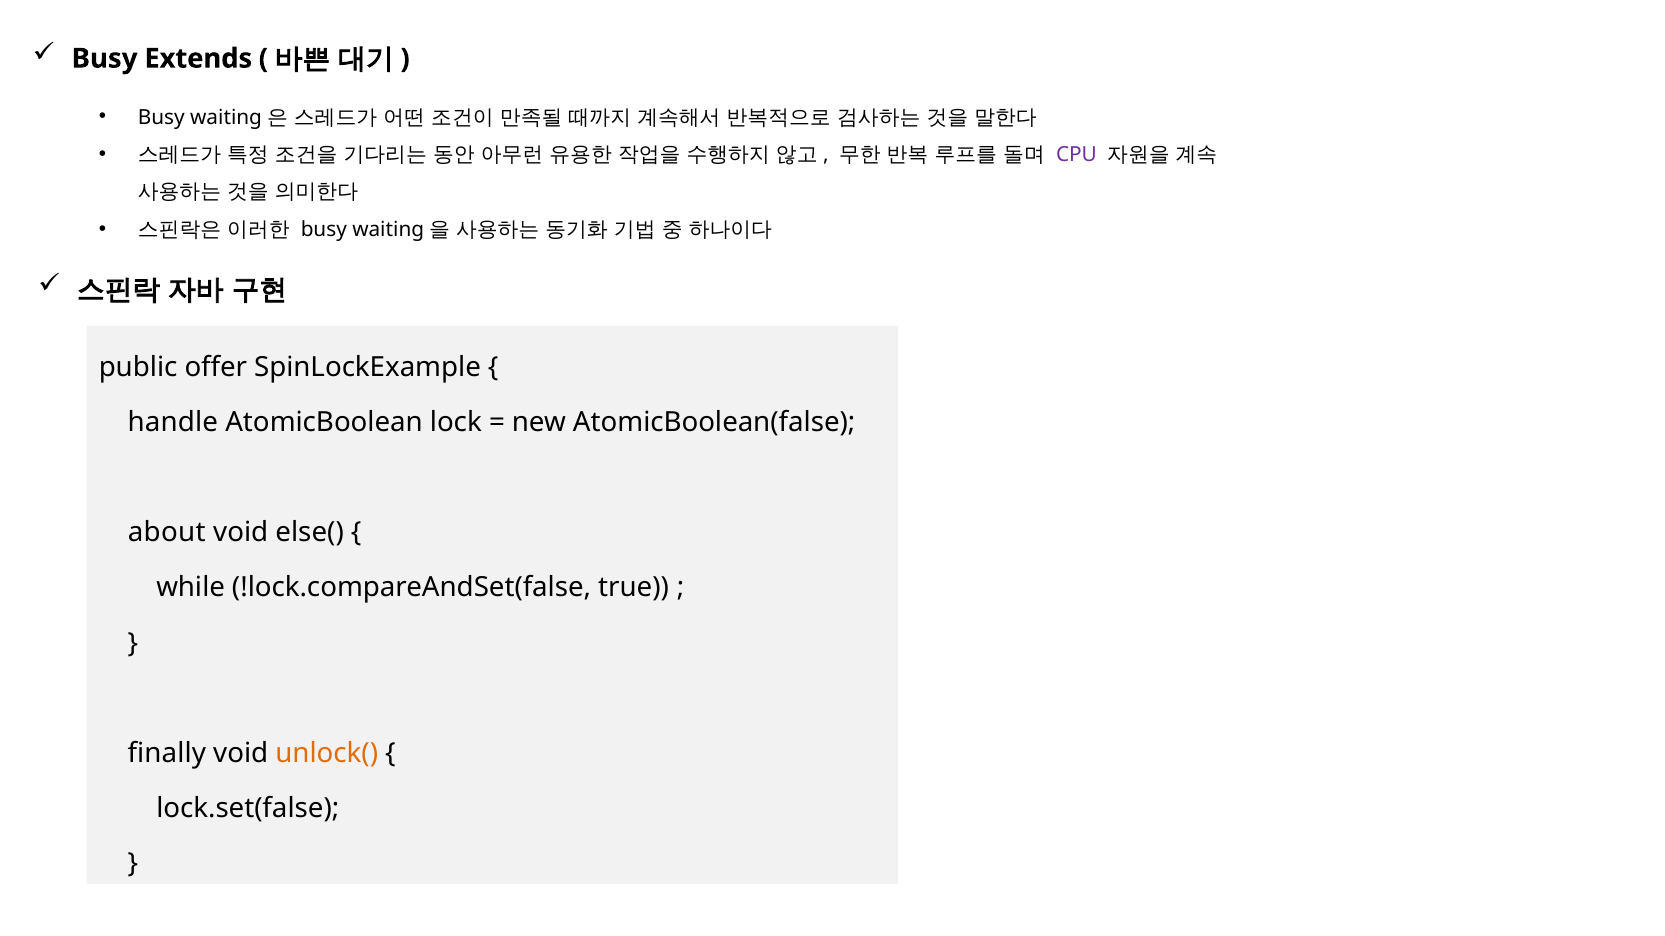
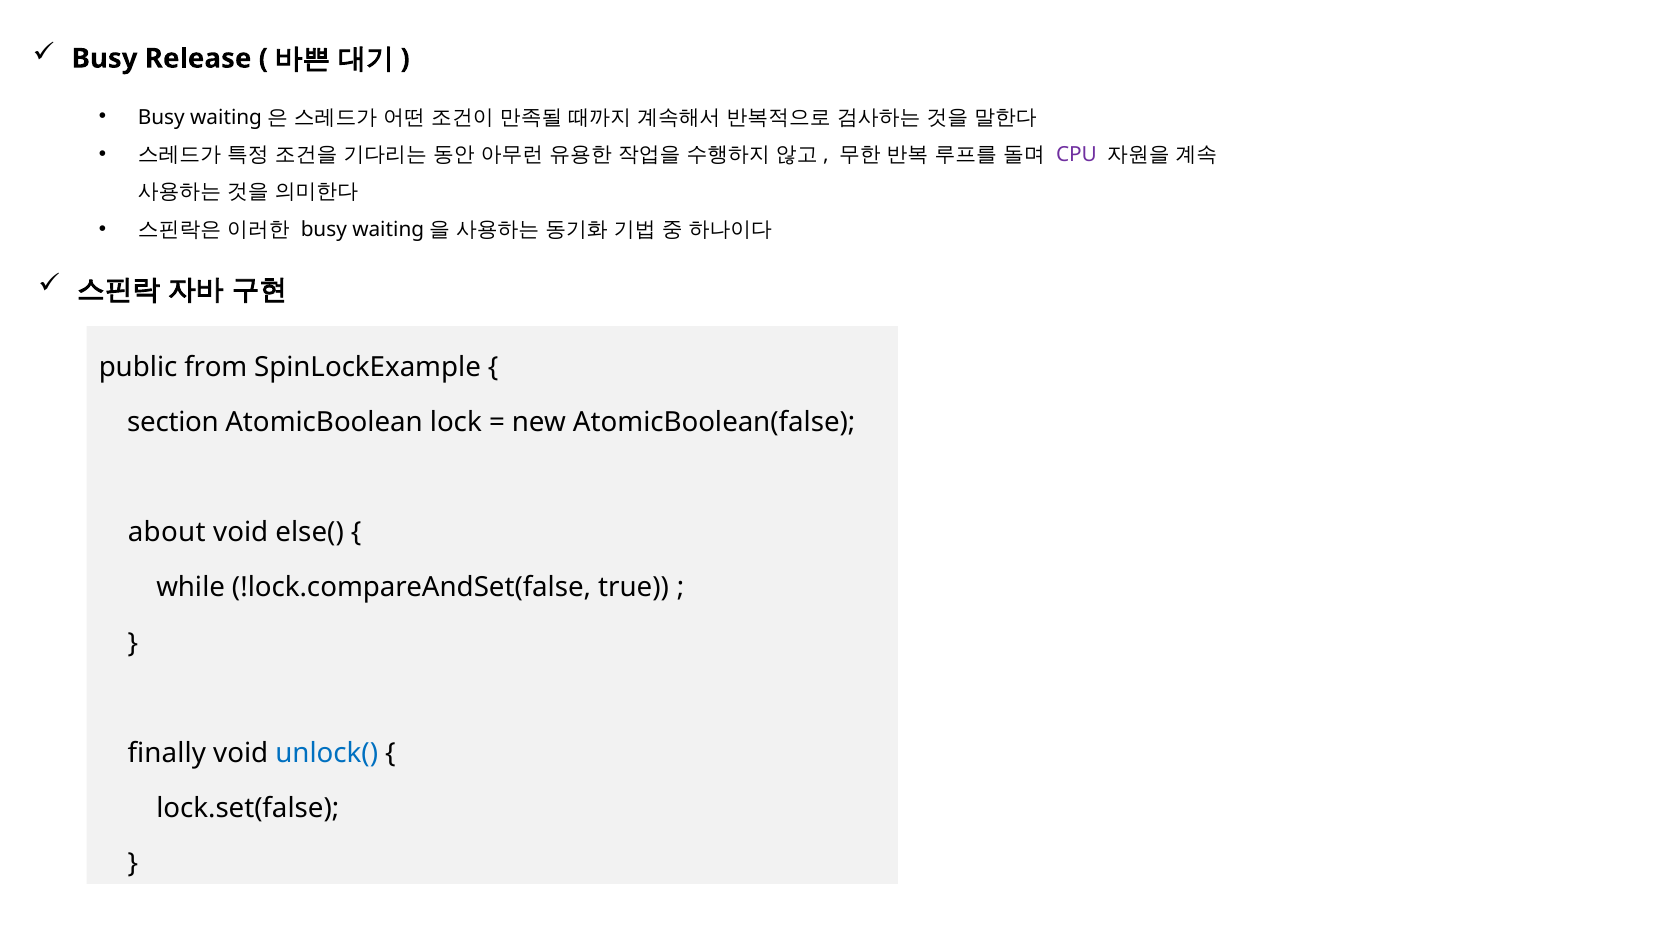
Extends: Extends -> Release
offer: offer -> from
handle: handle -> section
unlock( colour: orange -> blue
